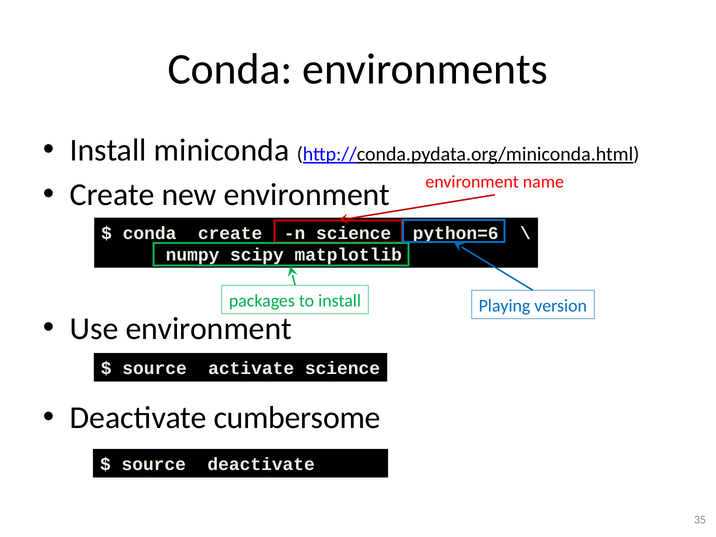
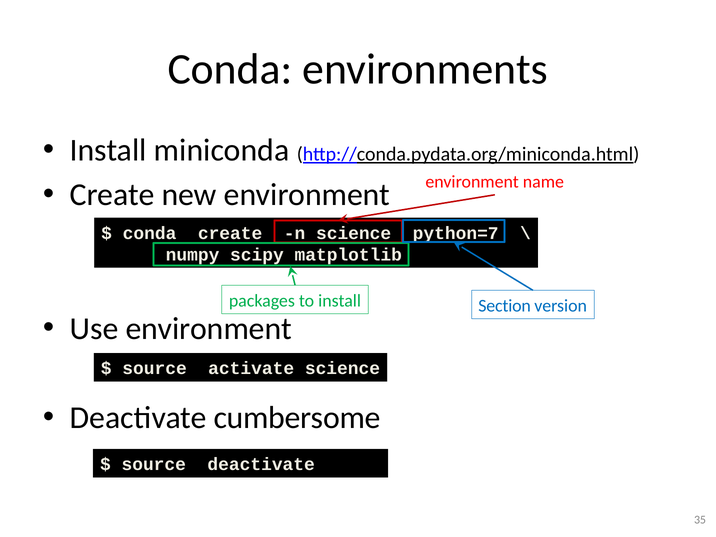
python=6: python=6 -> python=7
Playing: Playing -> Section
